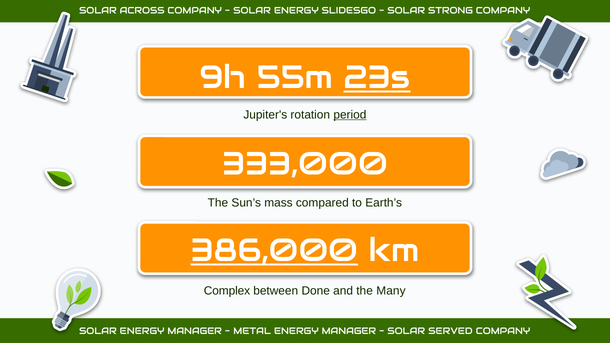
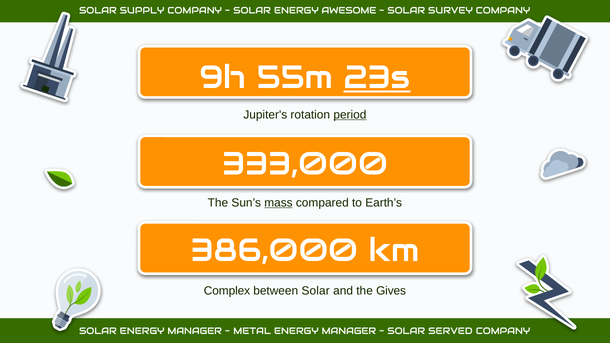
ACROSS: ACROSS -> SUPPLY
SLIDESGO: SLIDESGO -> AWESOME
STRONG: STRONG -> SURVEY
mass underline: none -> present
386,000 underline: present -> none
between Done: Done -> Solar
Many: Many -> Gives
